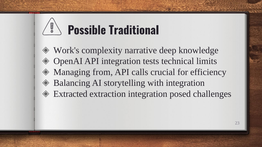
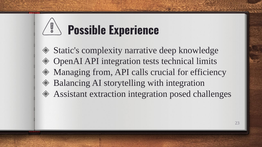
Traditional: Traditional -> Experience
Work's: Work's -> Static's
Extracted: Extracted -> Assistant
